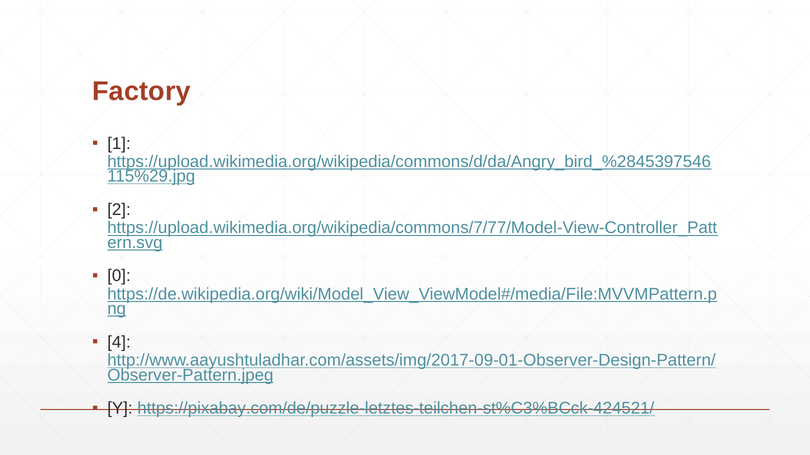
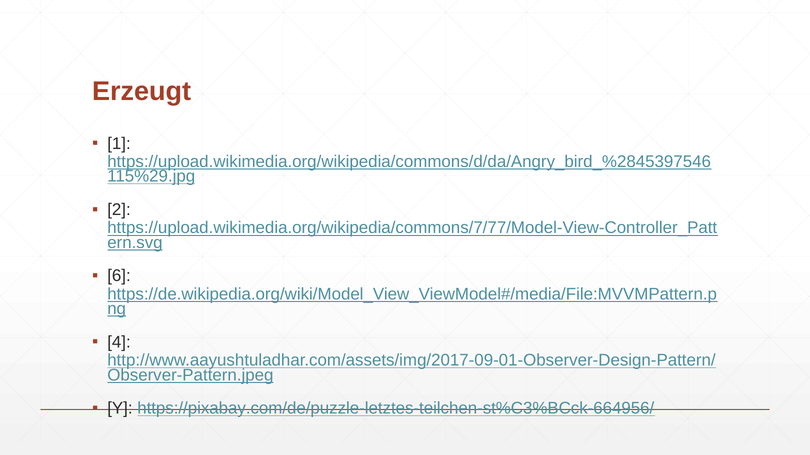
Factory: Factory -> Erzeugt
0: 0 -> 6
https://pixabay.com/de/puzzle-letztes-teilchen-st%C3%BCck-424521/: https://pixabay.com/de/puzzle-letztes-teilchen-st%C3%BCck-424521/ -> https://pixabay.com/de/puzzle-letztes-teilchen-st%C3%BCck-664956/
